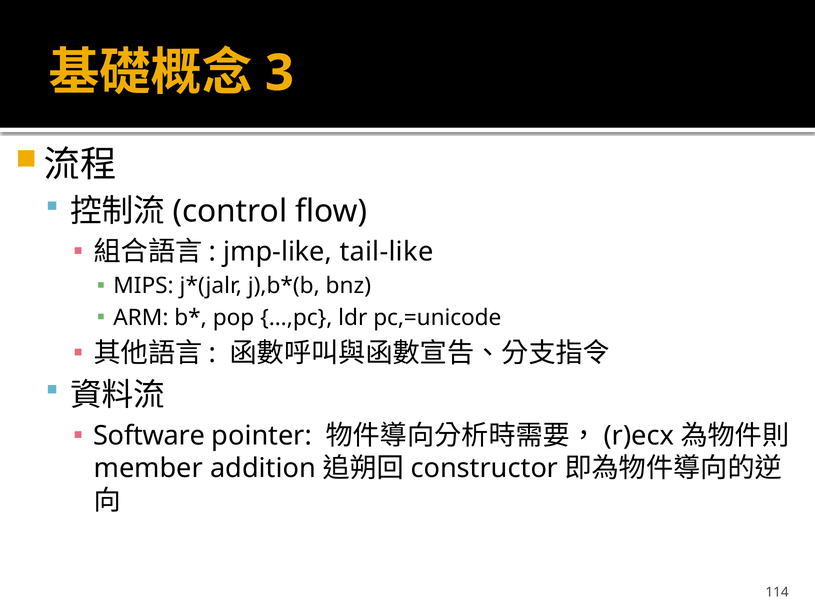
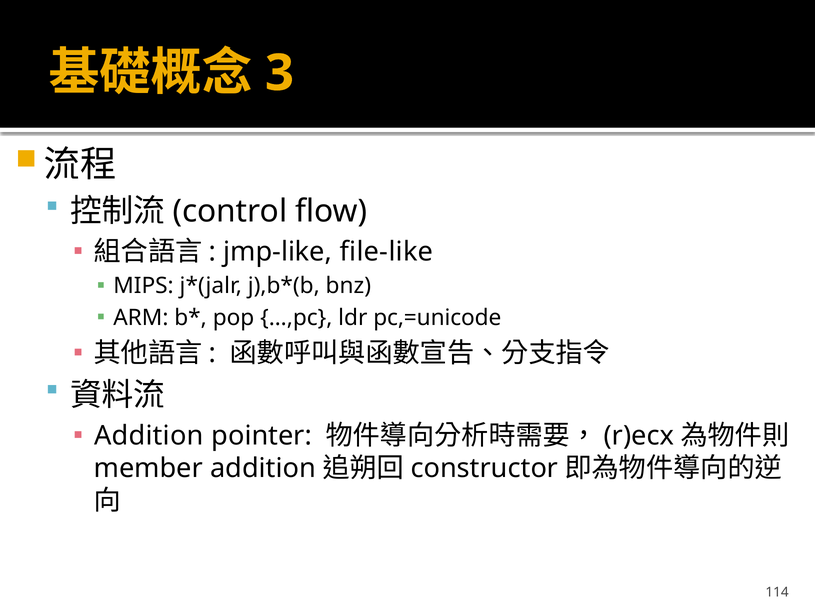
tail-like: tail-like -> file-like
Software at (149, 436): Software -> Addition
